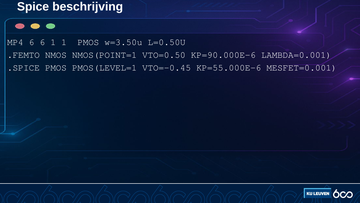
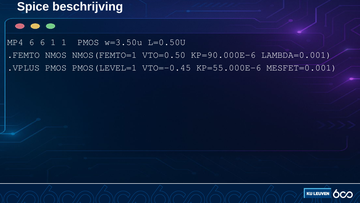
NMOS(POINT=1: NMOS(POINT=1 -> NMOS(FEMTO=1
.SPICE: .SPICE -> .VPLUS
